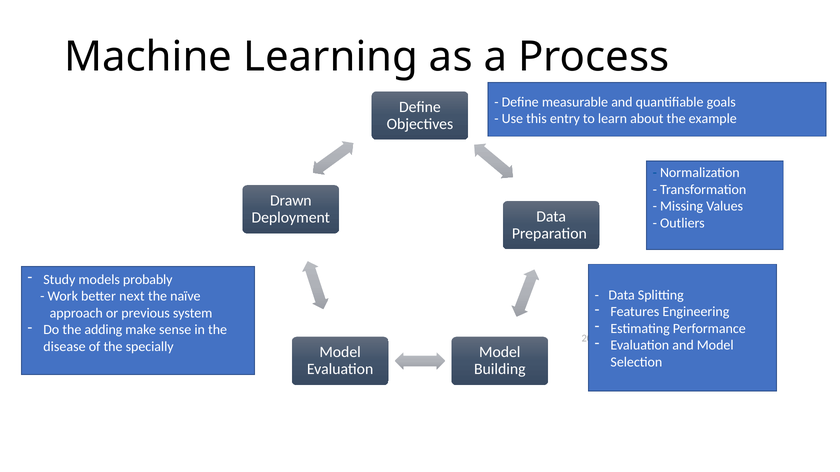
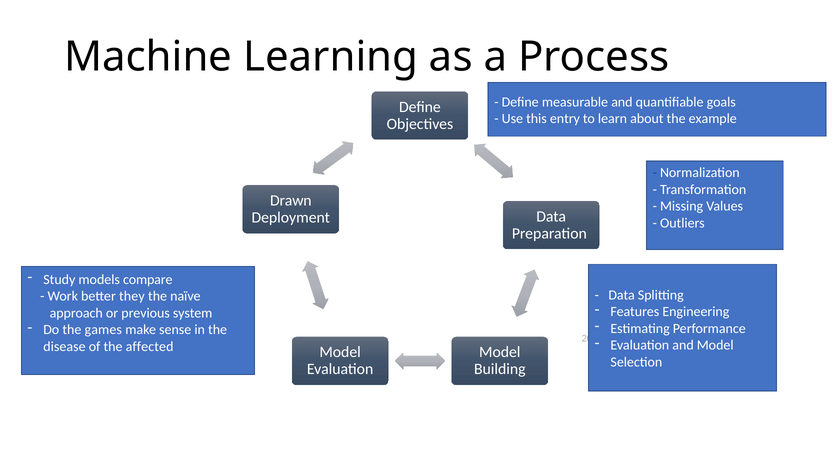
probably: probably -> compare
next: next -> they
adding: adding -> games
specially: specially -> affected
